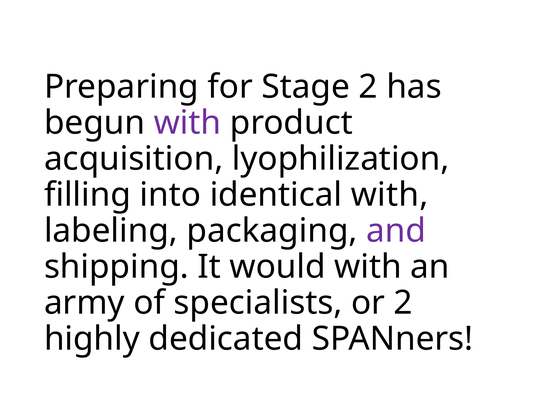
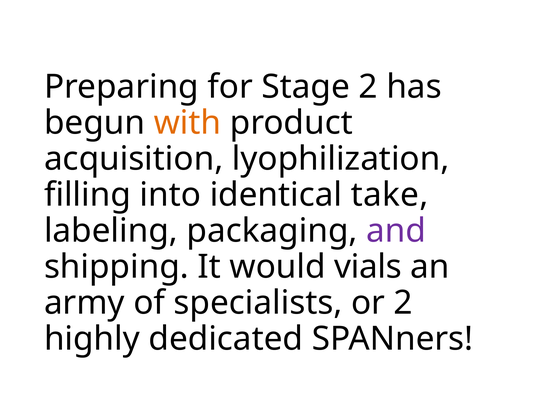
with at (187, 123) colour: purple -> orange
identical with: with -> take
would with: with -> vials
